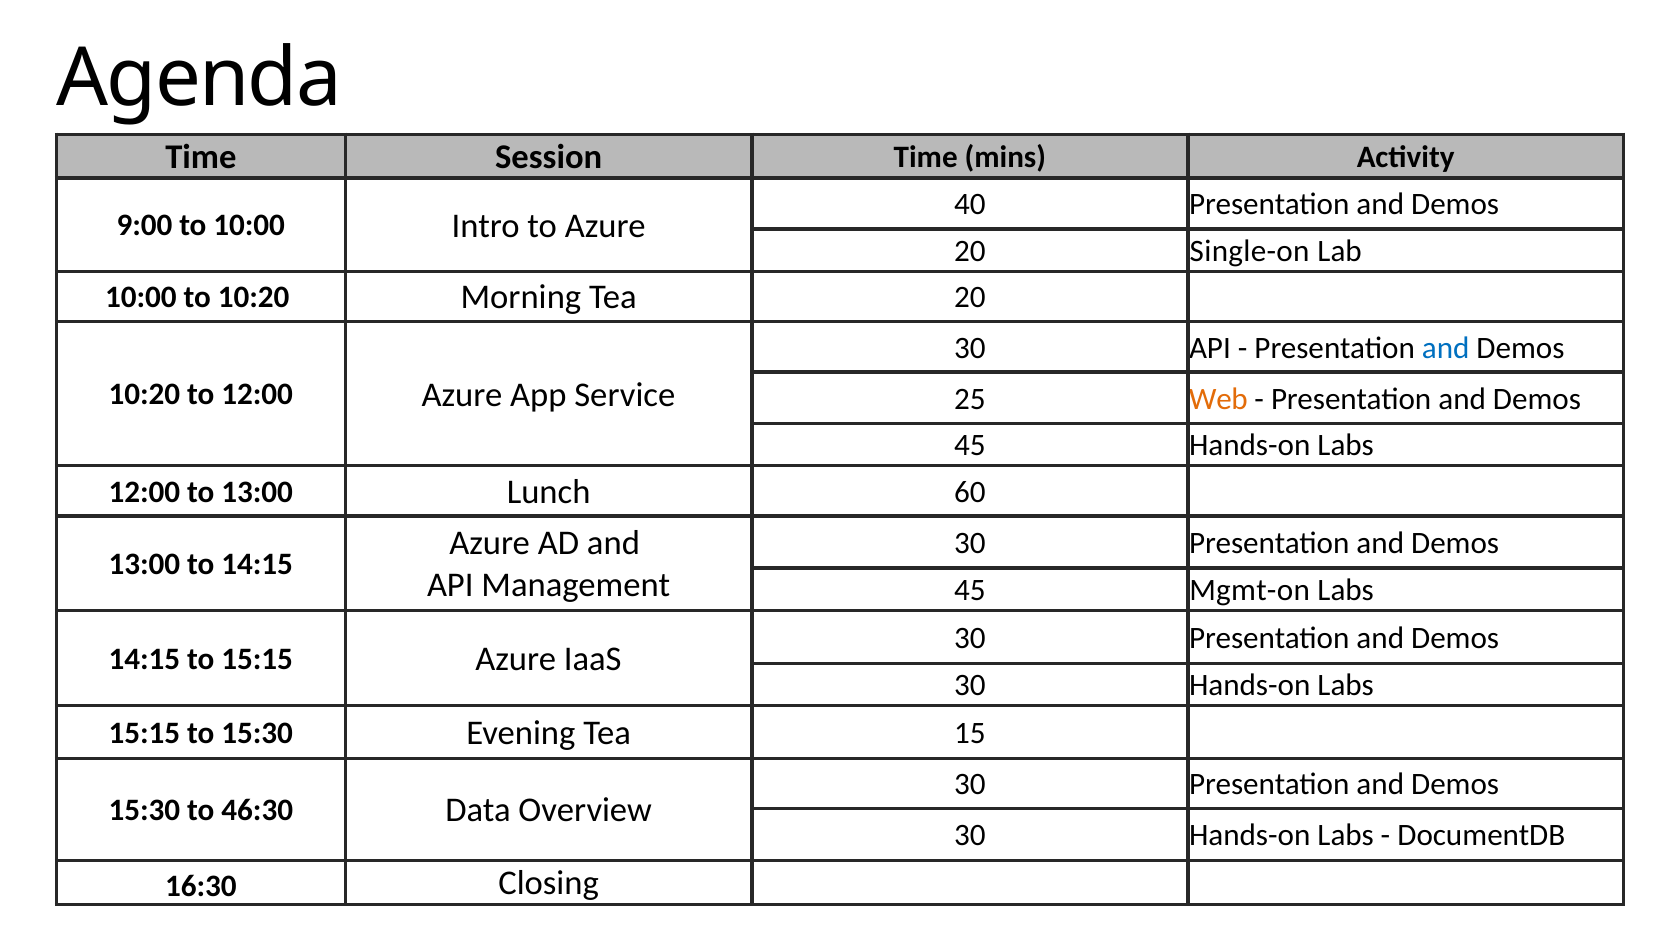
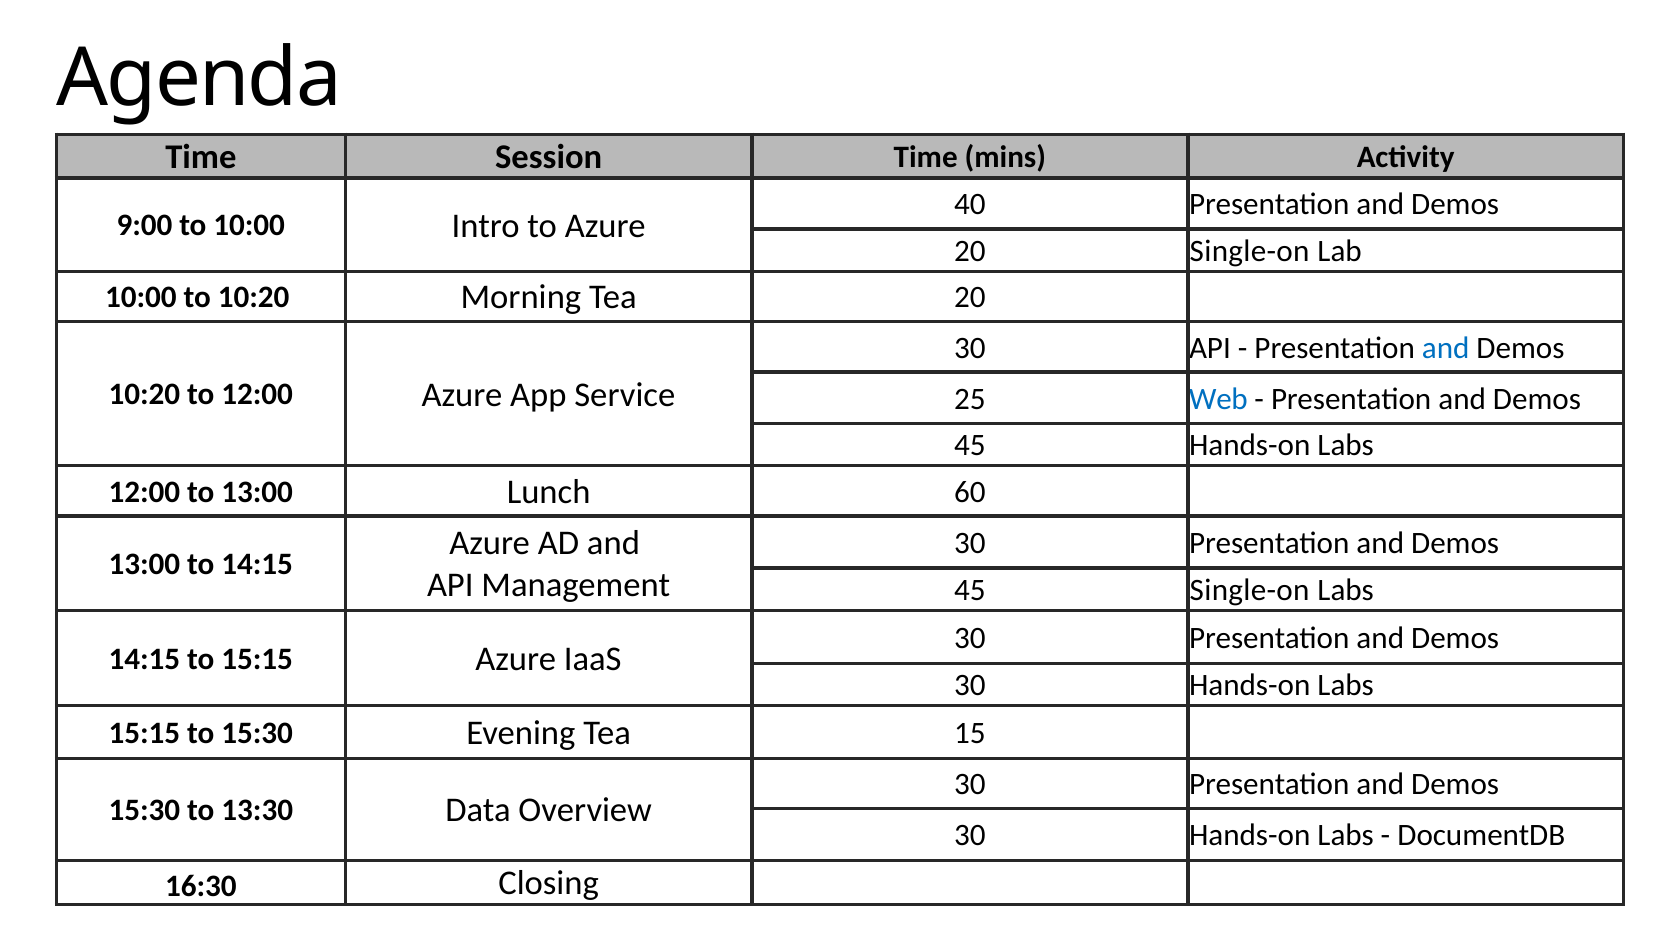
Web colour: orange -> blue
45 Mgmt-on: Mgmt-on -> Single-on
46:30: 46:30 -> 13:30
